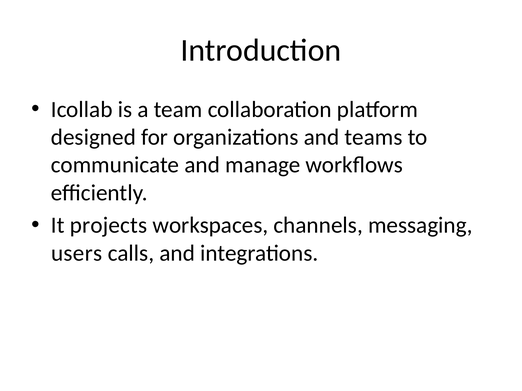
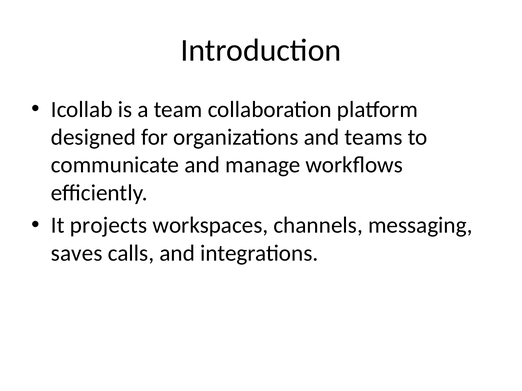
users: users -> saves
